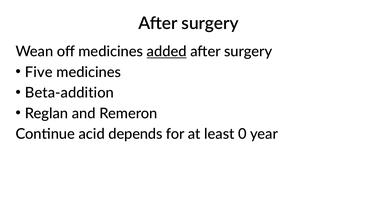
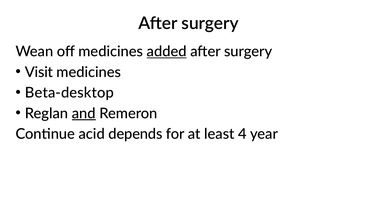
Five: Five -> Visit
Beta-addition: Beta-addition -> Beta-desktop
and underline: none -> present
0: 0 -> 4
